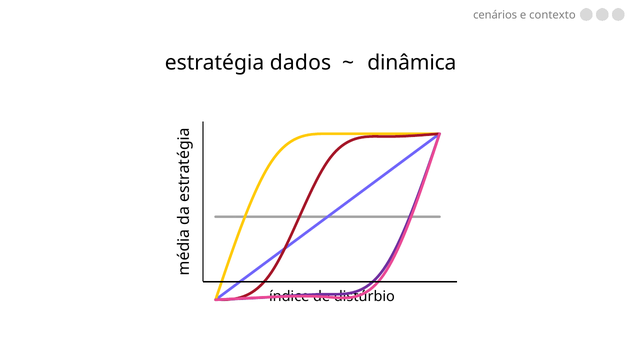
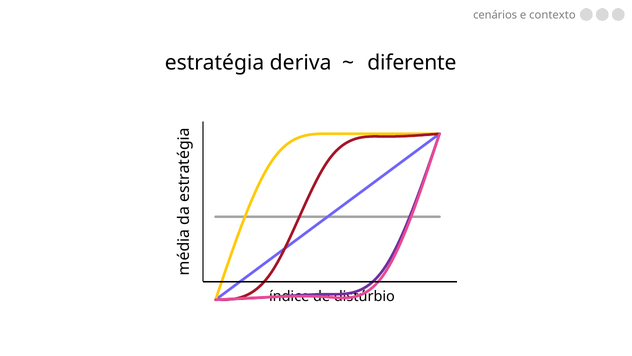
dados: dados -> deriva
dinâmica: dinâmica -> diferente
